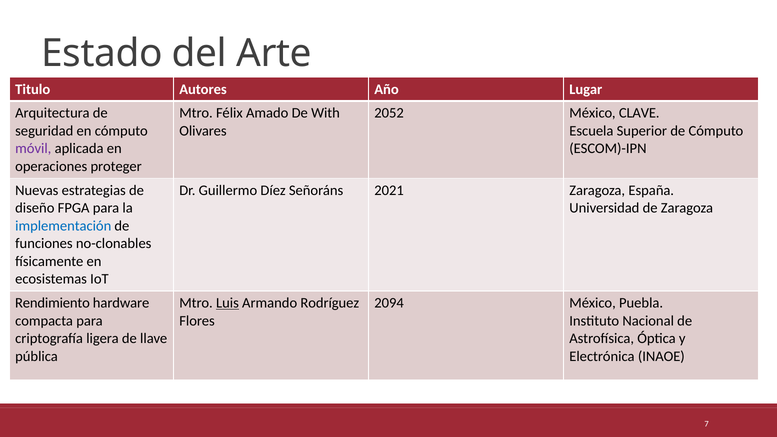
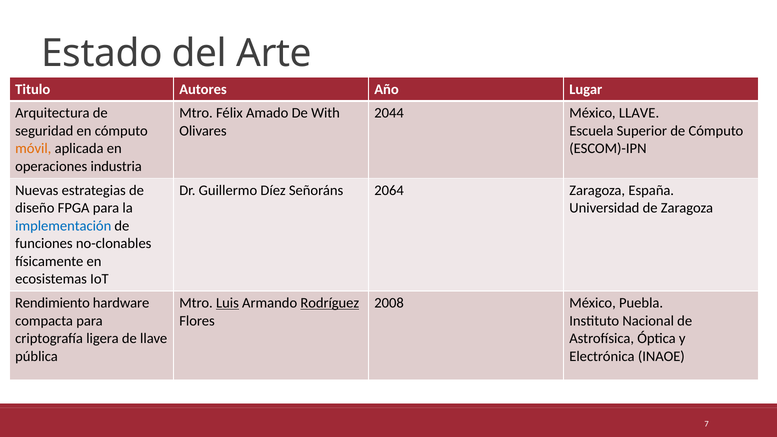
2052: 2052 -> 2044
México CLAVE: CLAVE -> LLAVE
móvil colour: purple -> orange
proteger: proteger -> industria
2021: 2021 -> 2064
Rodríguez underline: none -> present
2094: 2094 -> 2008
